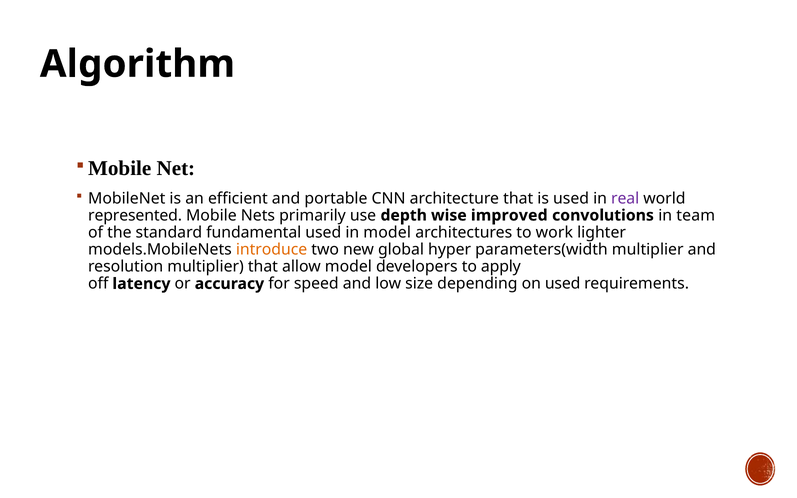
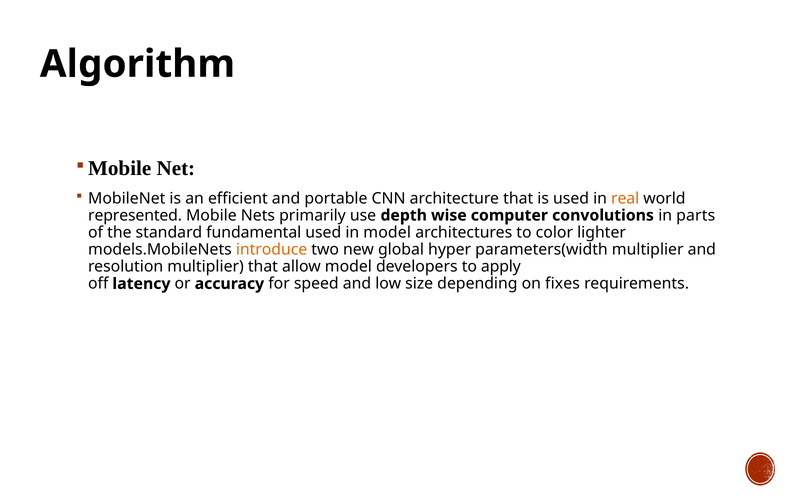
real colour: purple -> orange
improved: improved -> computer
team: team -> parts
work: work -> color
on used: used -> fixes
